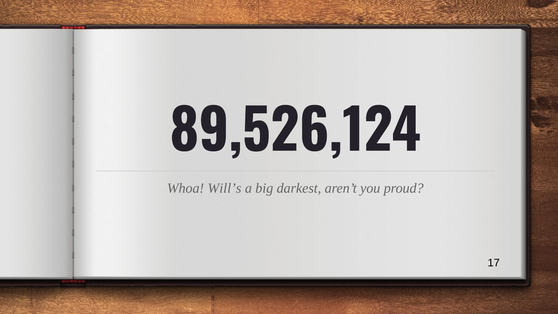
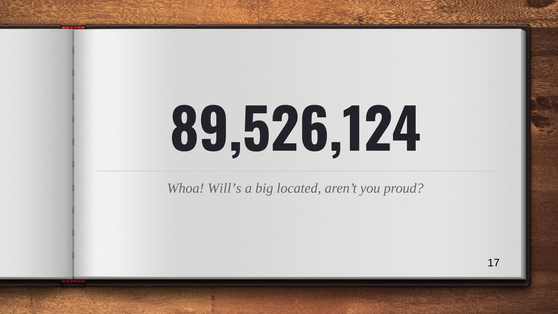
darkest: darkest -> located
